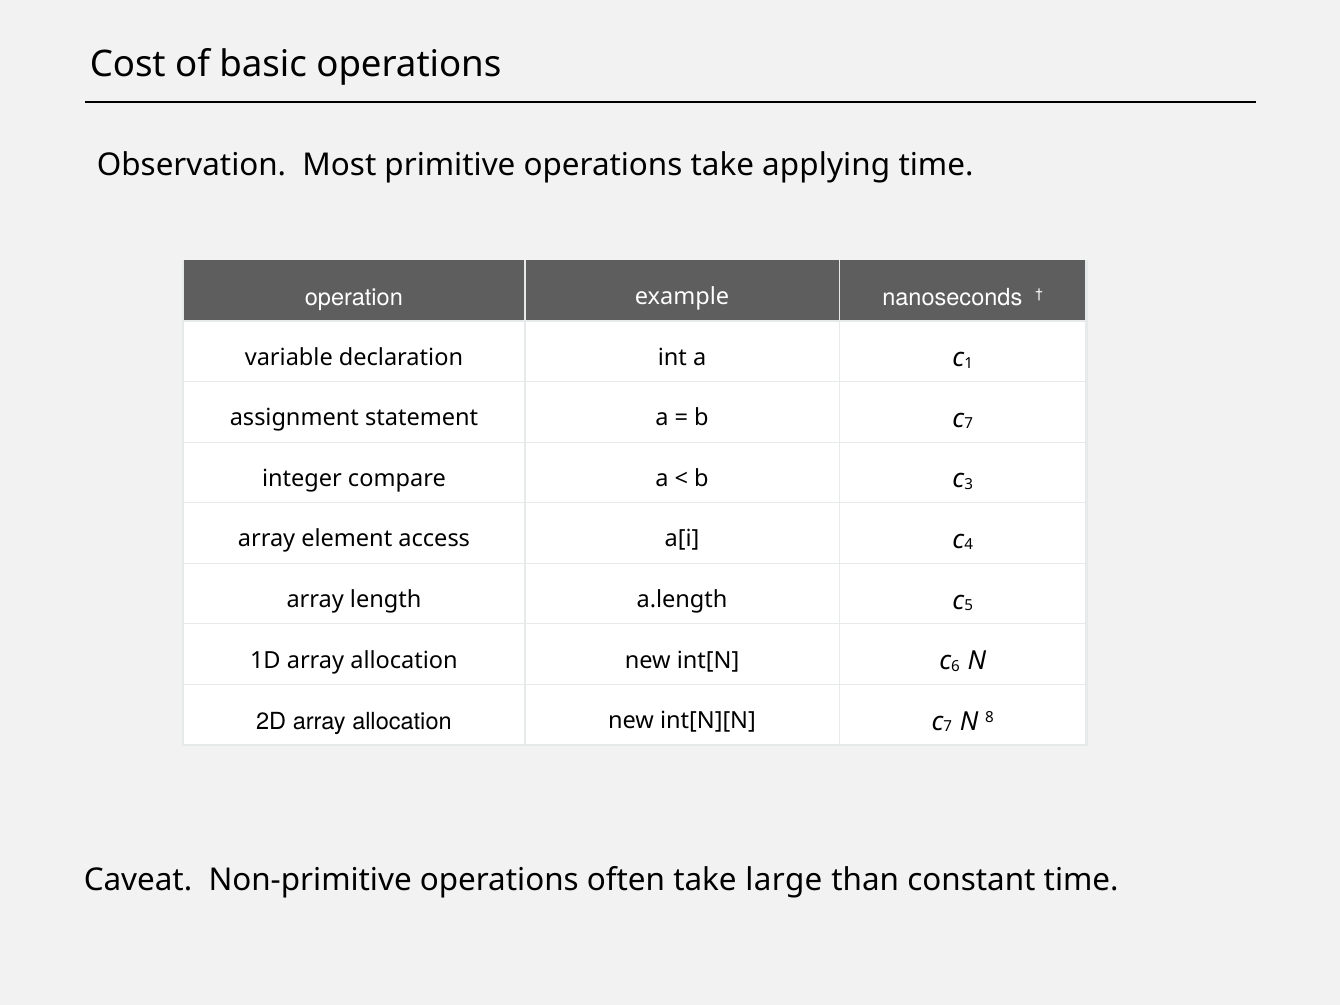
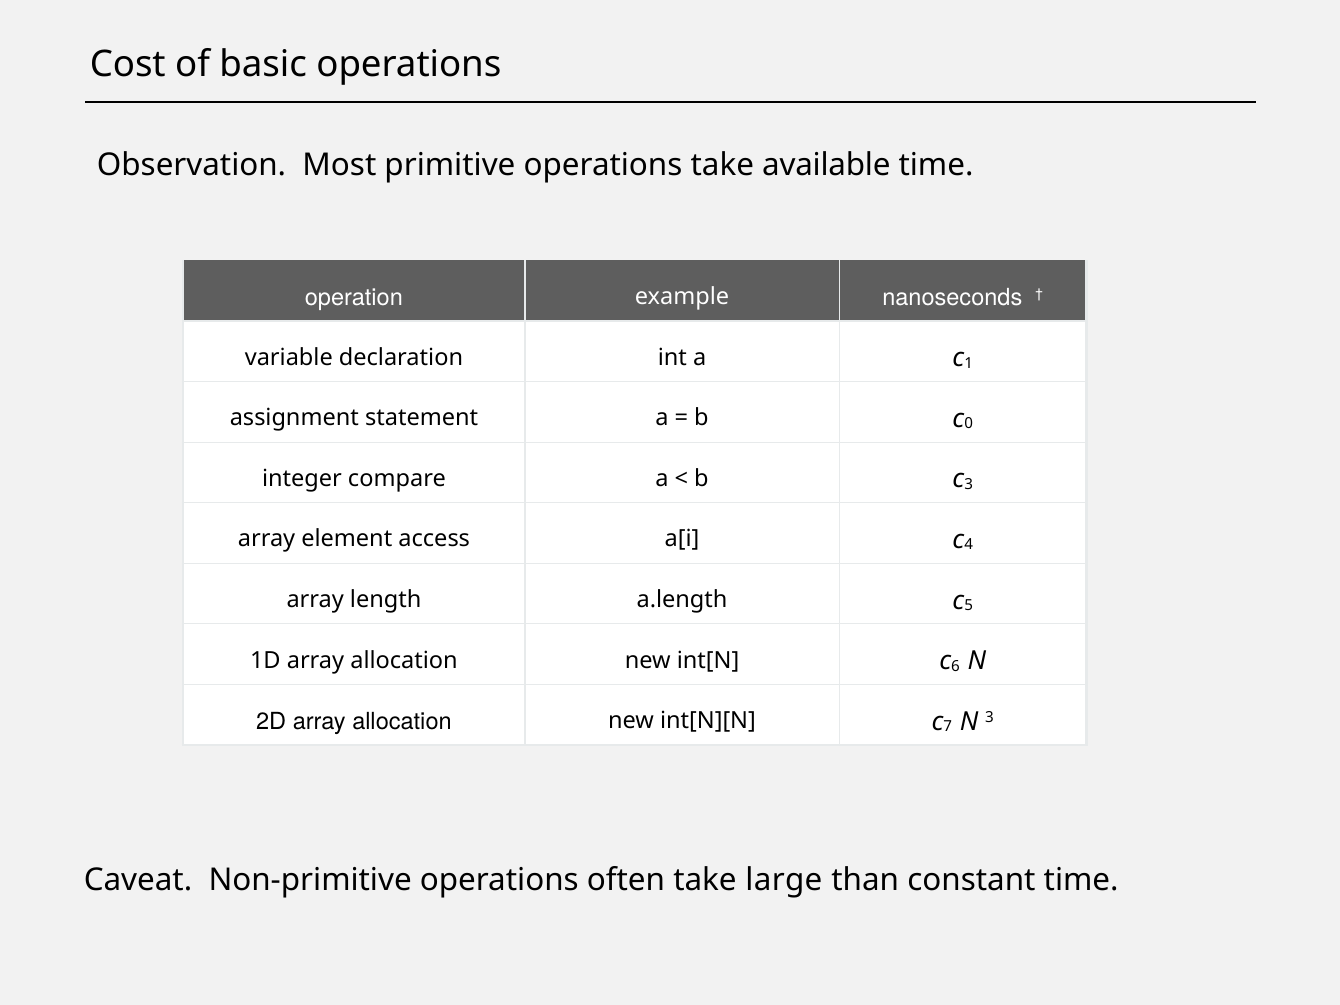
applying: applying -> available
7 at (969, 424): 7 -> 0
N 8: 8 -> 3
